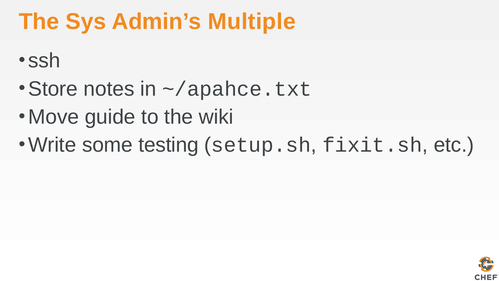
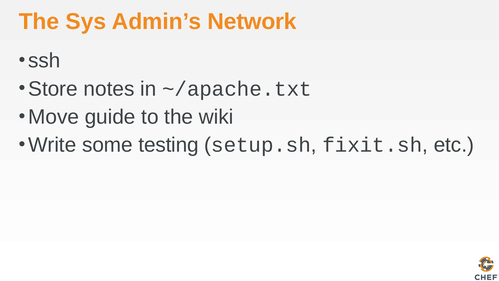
Multiple: Multiple -> Network
~/apahce.txt: ~/apahce.txt -> ~/apache.txt
